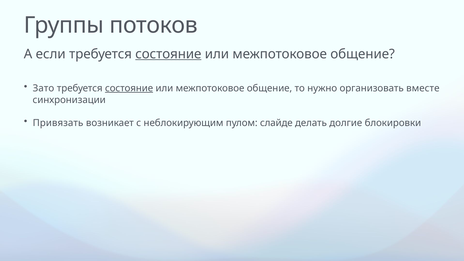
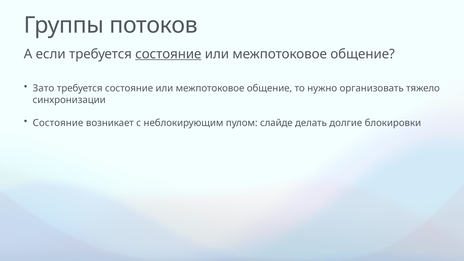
состояние at (129, 88) underline: present -> none
вместе: вместе -> тяжело
Привязать at (58, 123): Привязать -> Состояние
